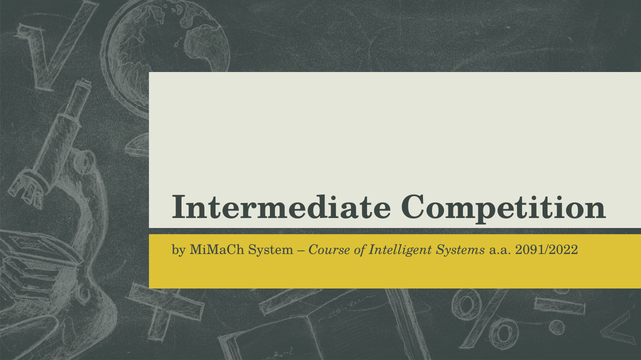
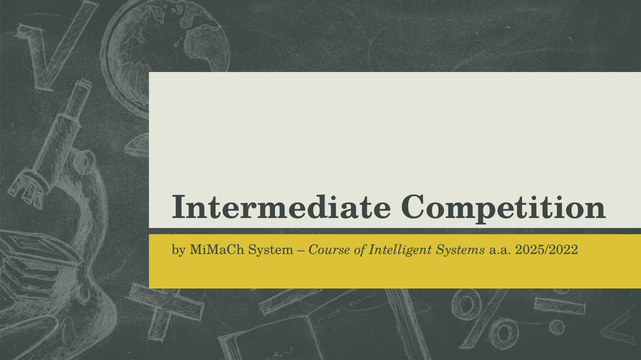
2091/2022: 2091/2022 -> 2025/2022
